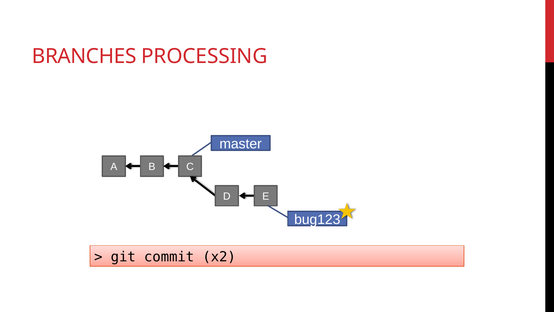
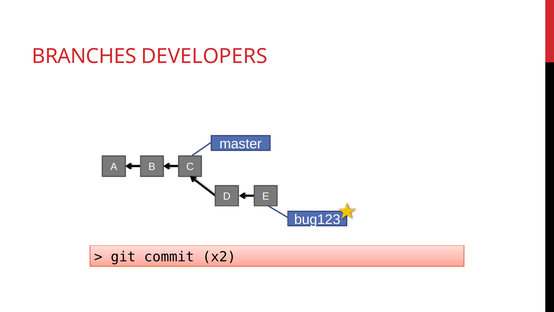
PROCESSING: PROCESSING -> DEVELOPERS
